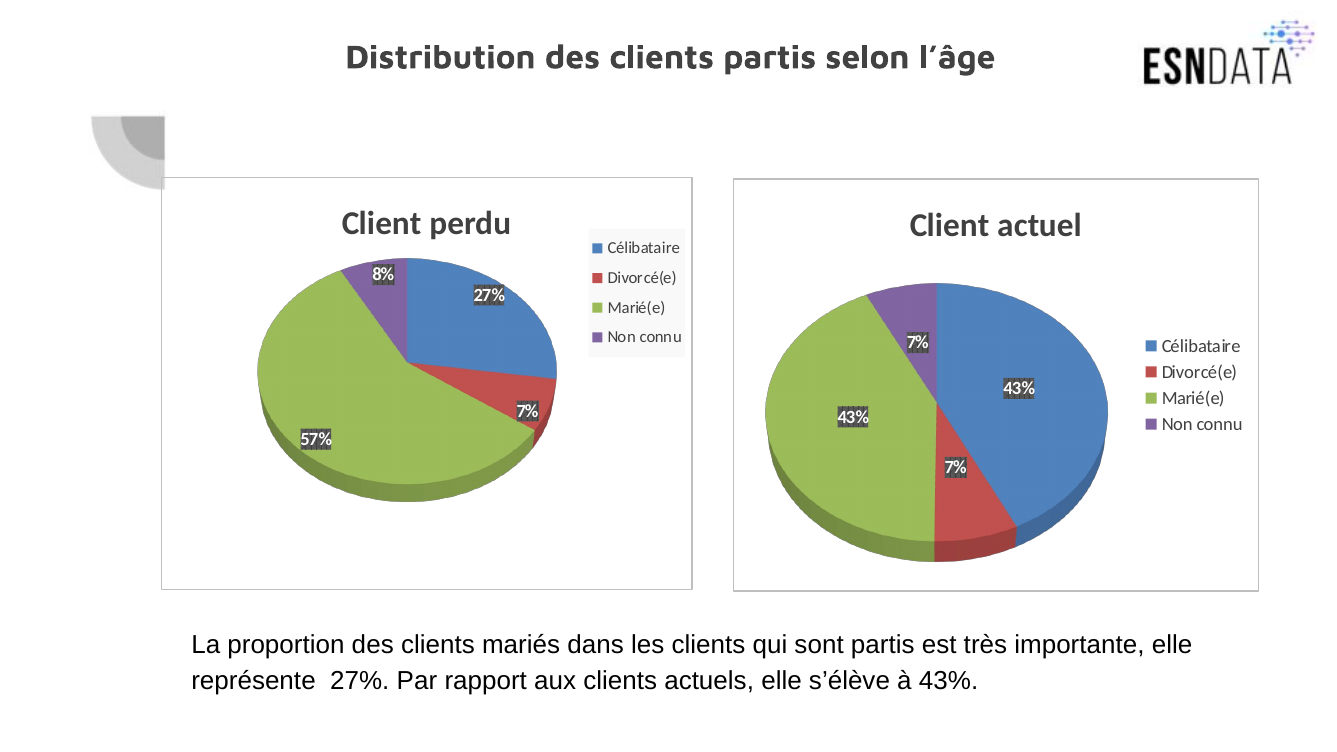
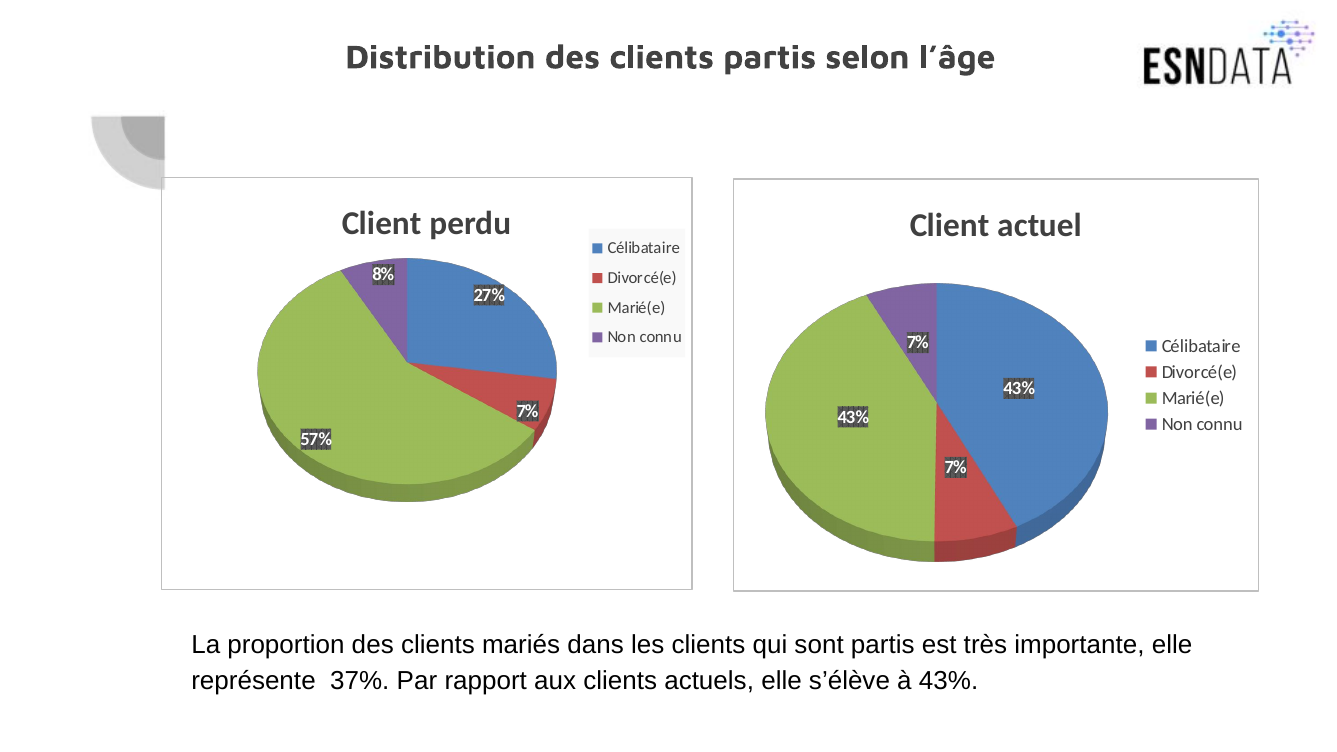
représente 27%: 27% -> 37%
